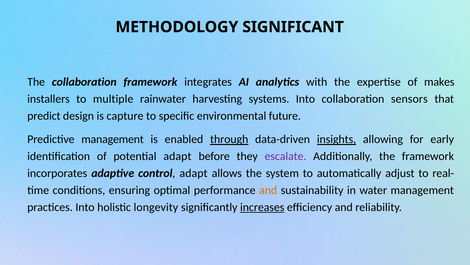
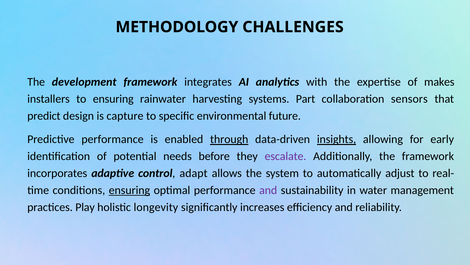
SIGNIFICANT: SIGNIFICANT -> CHALLENGES
The collaboration: collaboration -> development
to multiple: multiple -> ensuring
systems Into: Into -> Part
Predictive management: management -> performance
potential adapt: adapt -> needs
ensuring at (129, 190) underline: none -> present
and at (268, 190) colour: orange -> purple
practices Into: Into -> Play
increases underline: present -> none
